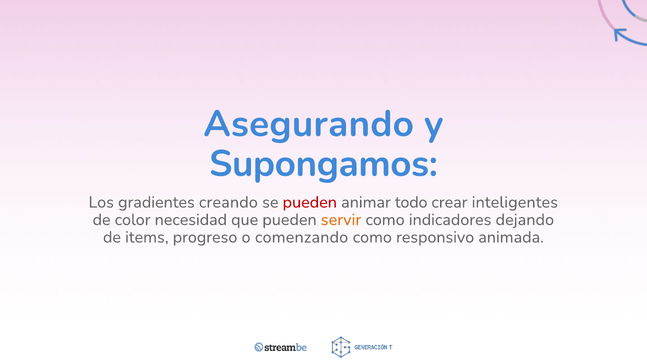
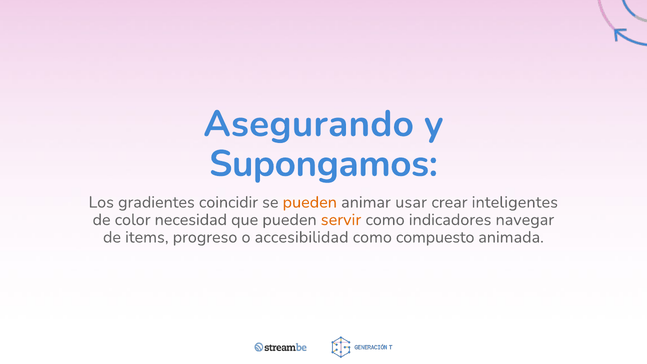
creando: creando -> coincidir
pueden at (310, 202) colour: red -> orange
todo: todo -> usar
dejando: dejando -> navegar
comenzando: comenzando -> accesibilidad
responsivo: responsivo -> compuesto
